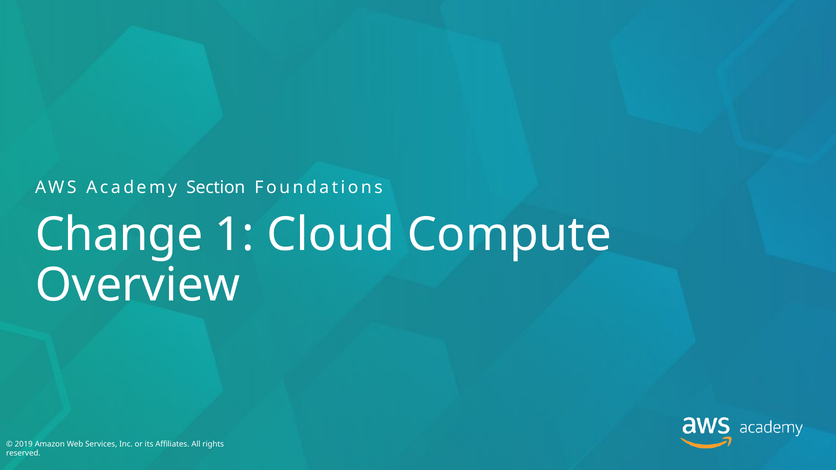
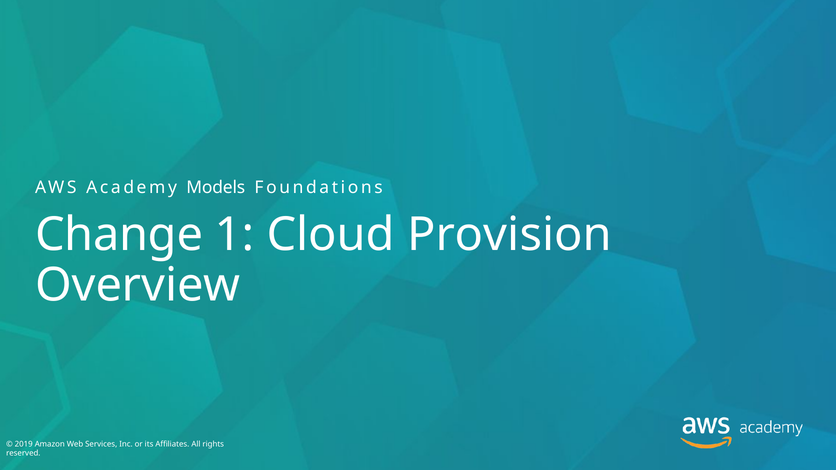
Section: Section -> Models
Compute: Compute -> Provision
